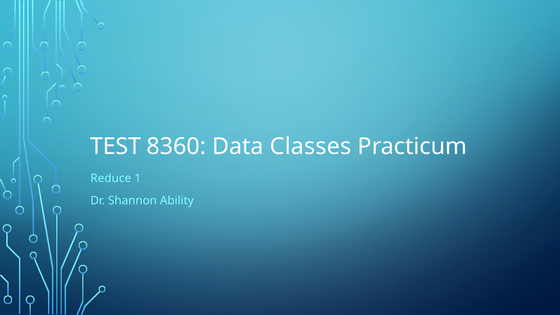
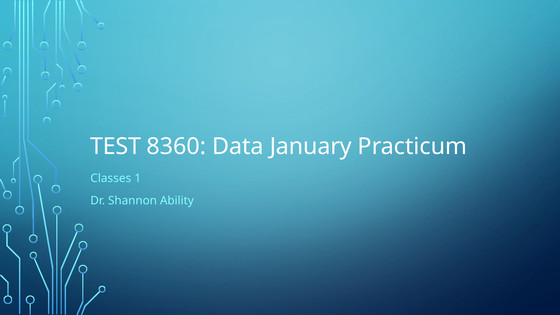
Classes: Classes -> January
Reduce: Reduce -> Classes
